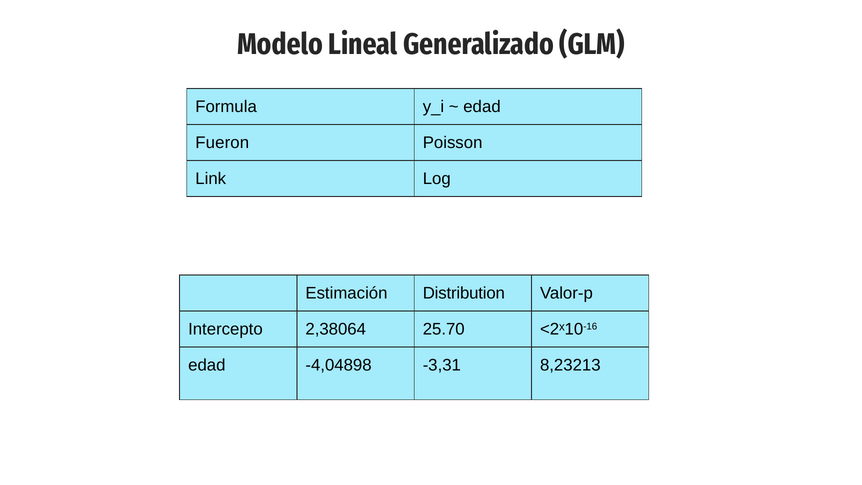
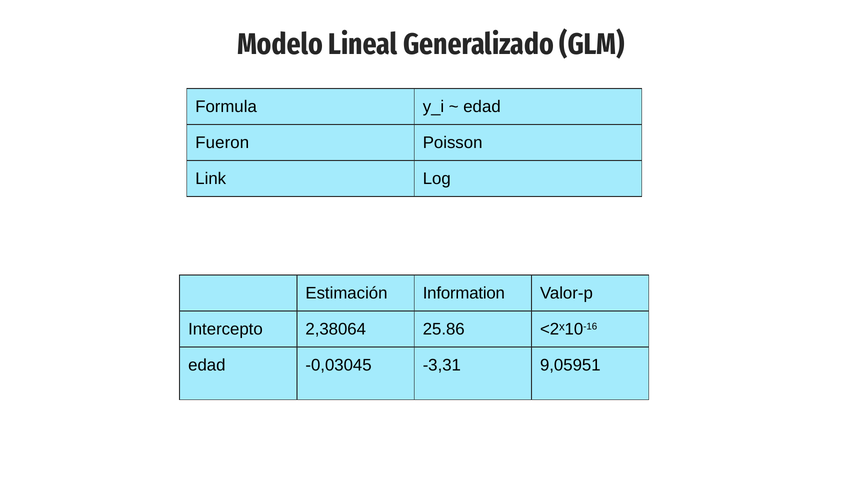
Distribution: Distribution -> Information
25.70: 25.70 -> 25.86
-4,04898: -4,04898 -> -0,03045
8,23213: 8,23213 -> 9,05951
